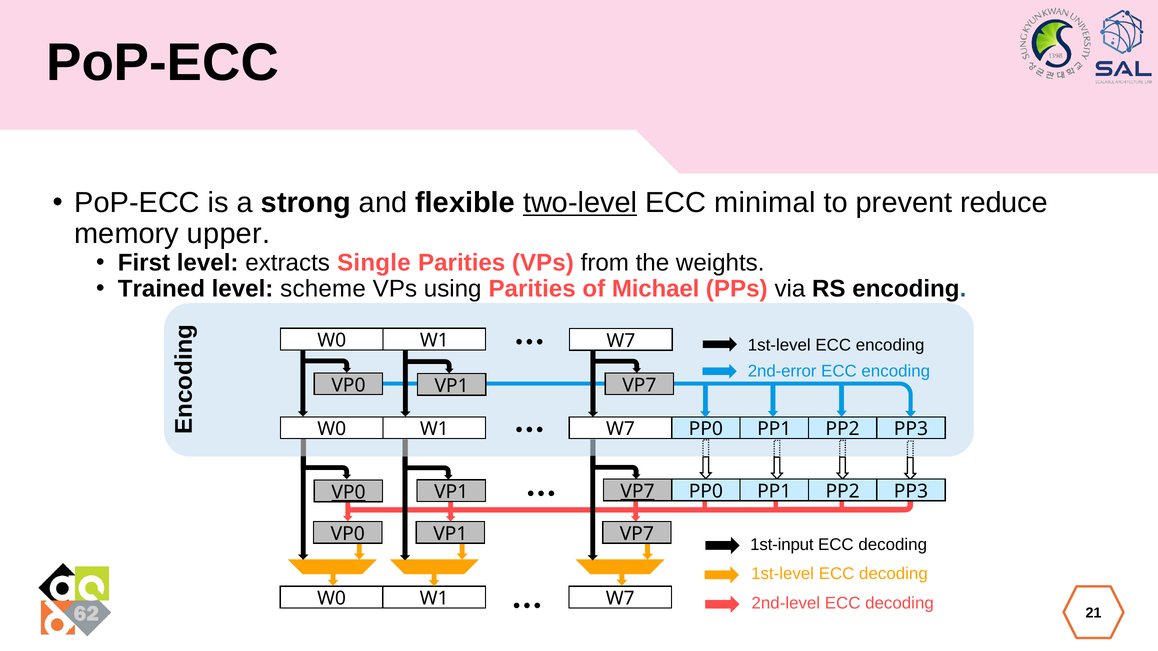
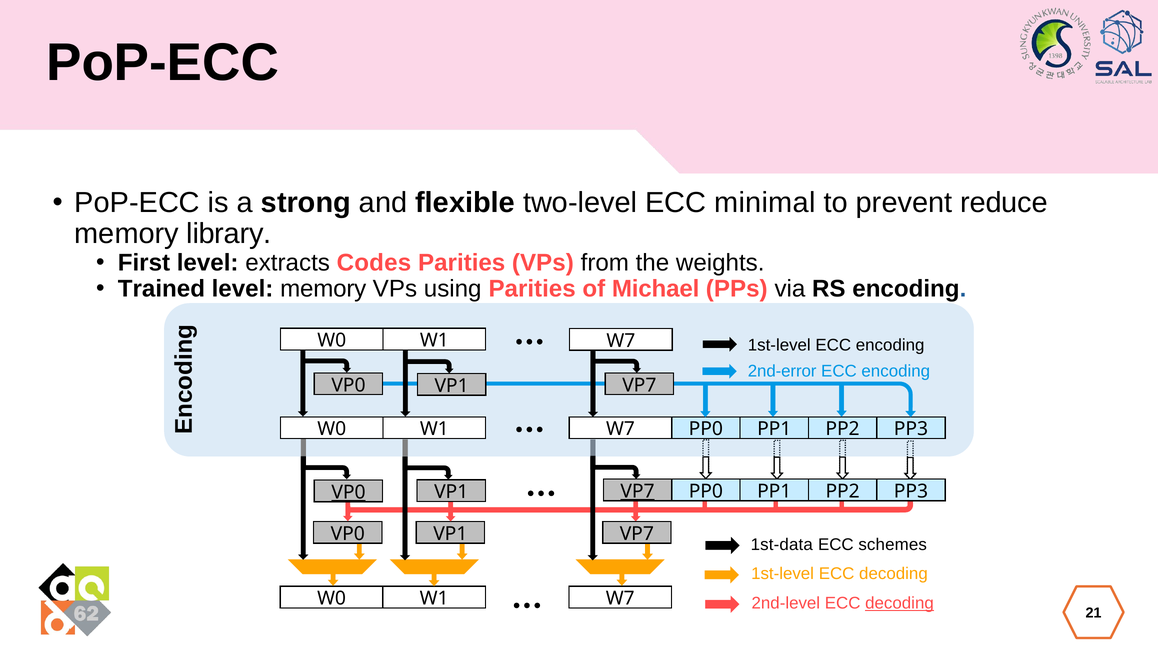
two-level underline: present -> none
upper: upper -> library
Single: Single -> Codes
level scheme: scheme -> memory
1st-input: 1st-input -> 1st-data
decoding at (893, 545): decoding -> schemes
decoding at (899, 604) underline: none -> present
